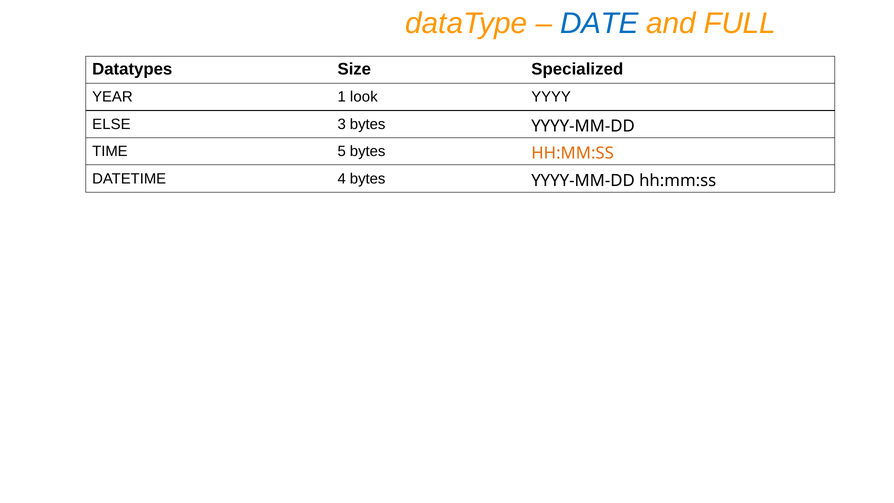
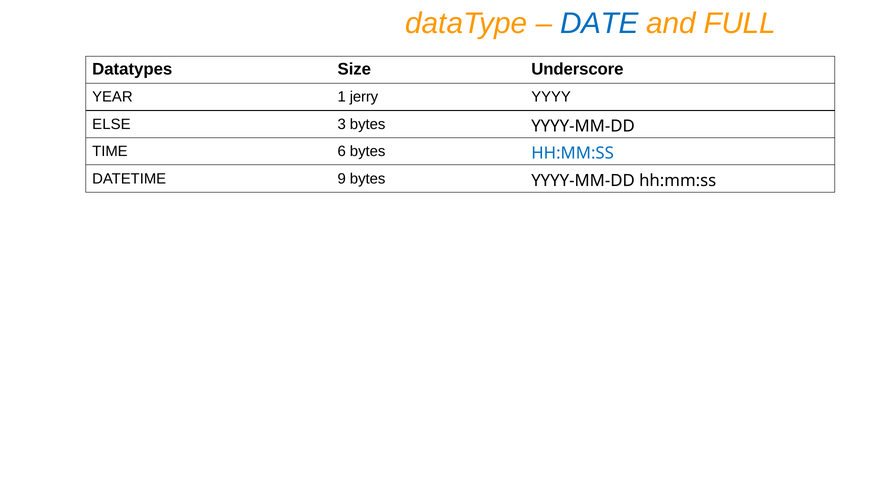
Specialized: Specialized -> Underscore
look: look -> jerry
5: 5 -> 6
HH:MM:SS at (573, 153) colour: orange -> blue
4: 4 -> 9
